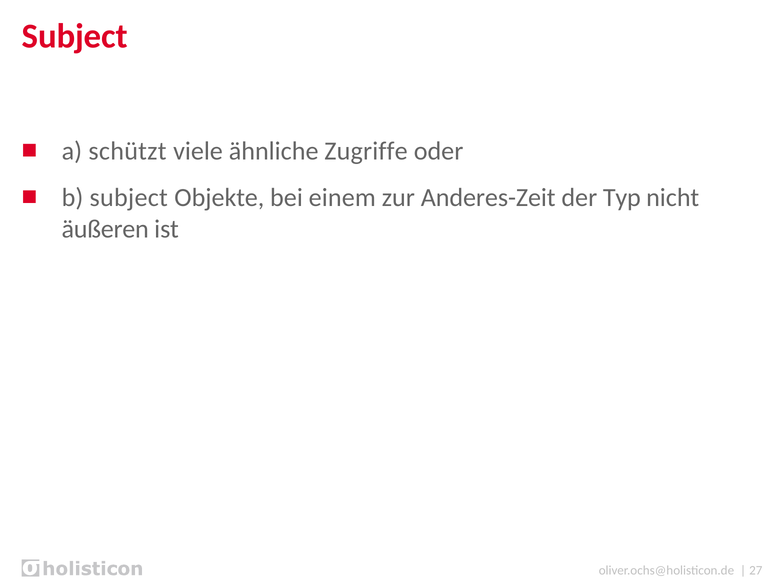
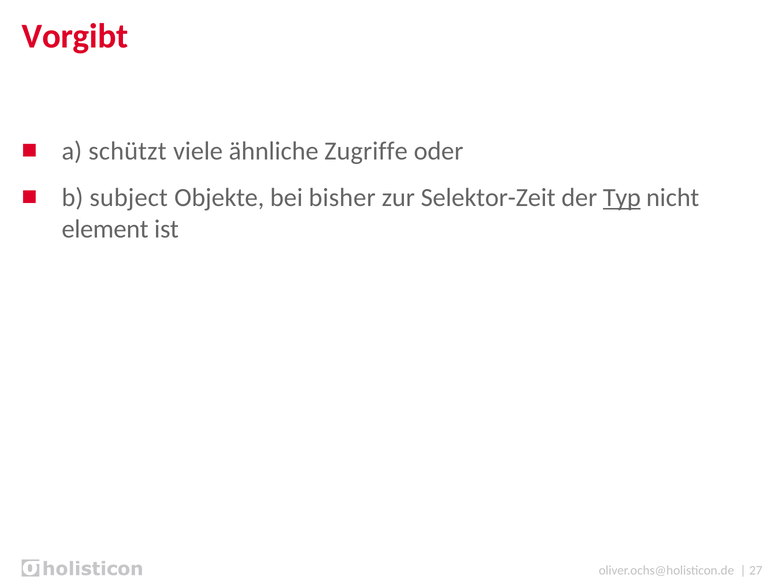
Subject at (75, 36): Subject -> Vorgibt
einem: einem -> bisher
Anderes-Zeit: Anderes-Zeit -> Selektor-Zeit
Typ underline: none -> present
äußeren: äußeren -> element
